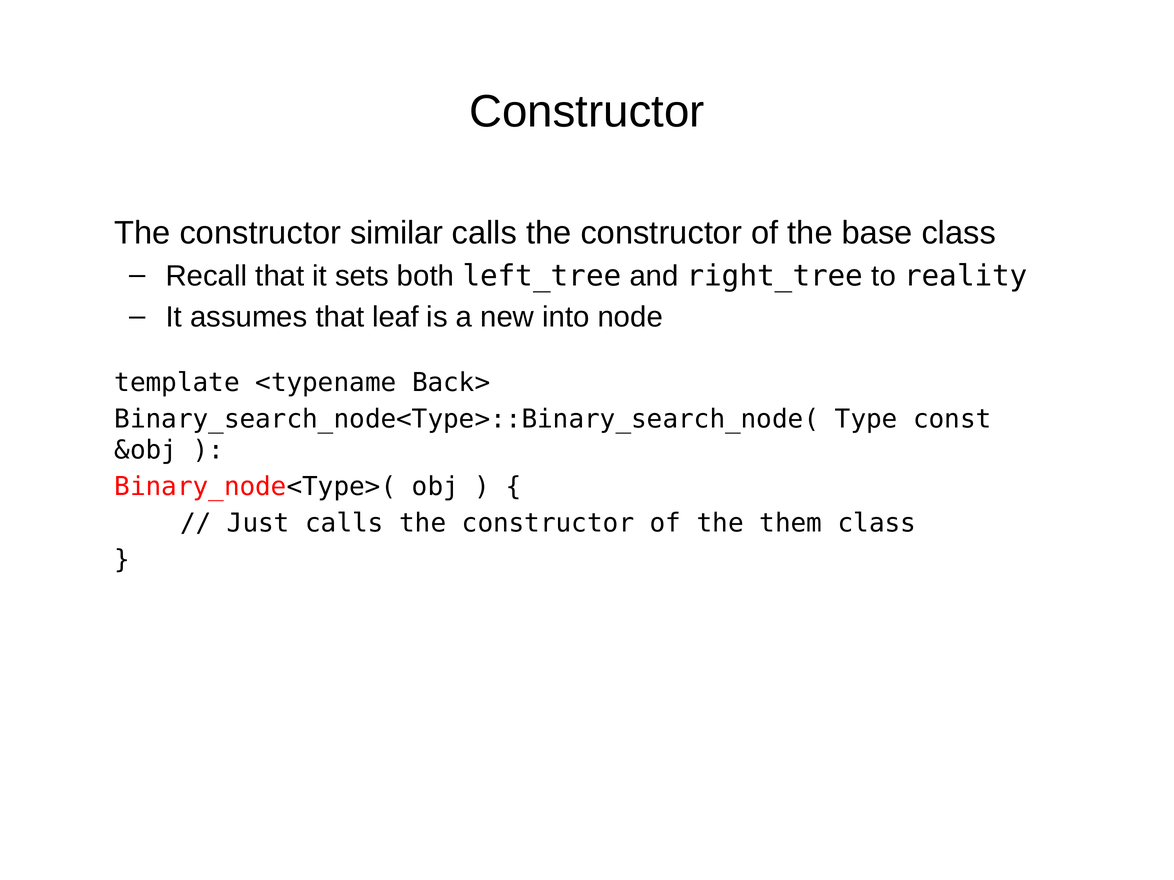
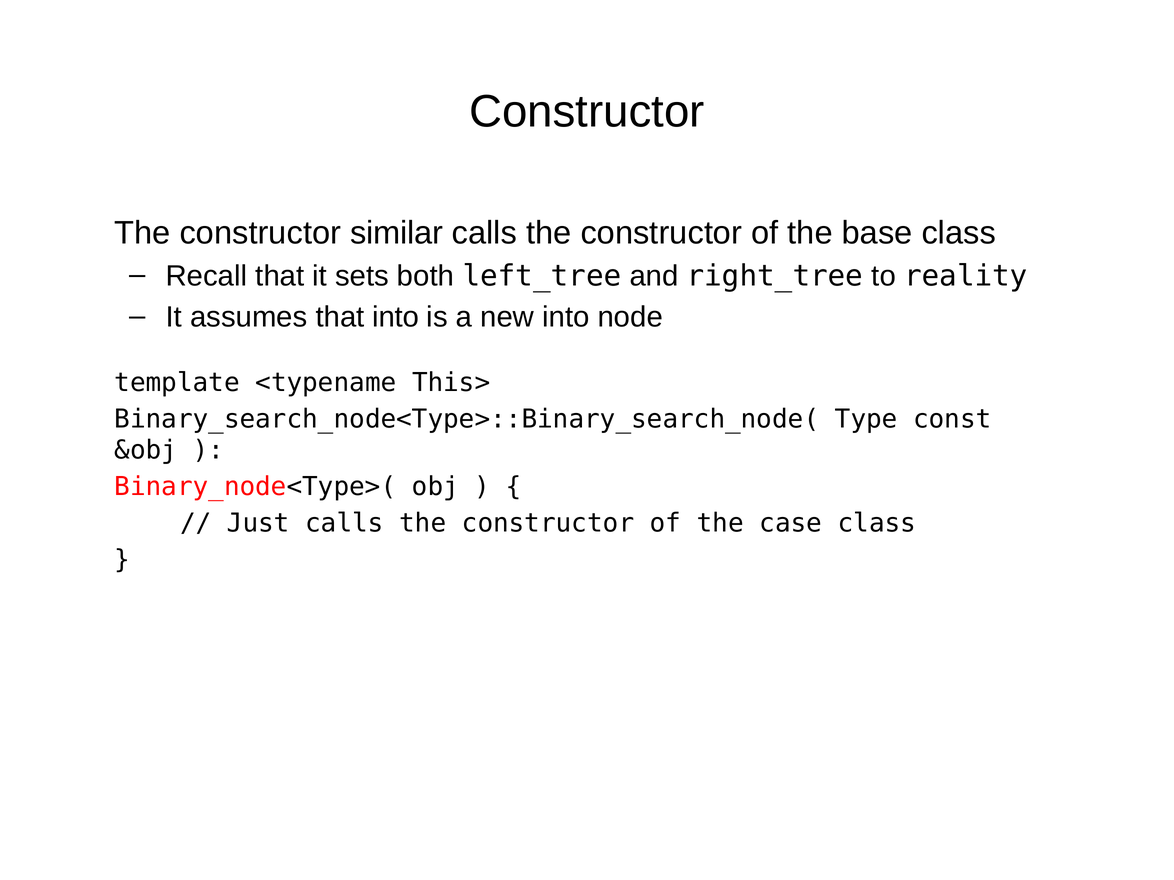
that leaf: leaf -> into
Back>: Back> -> This>
them: them -> case
